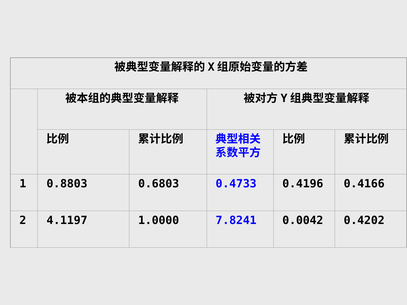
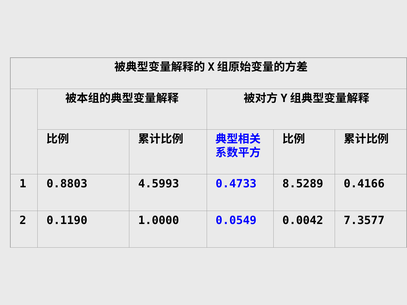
0.6803: 0.6803 -> 4.5993
0.4196: 0.4196 -> 8.5289
4.1197: 4.1197 -> 0.1190
7.8241: 7.8241 -> 0.0549
0.4202: 0.4202 -> 7.3577
